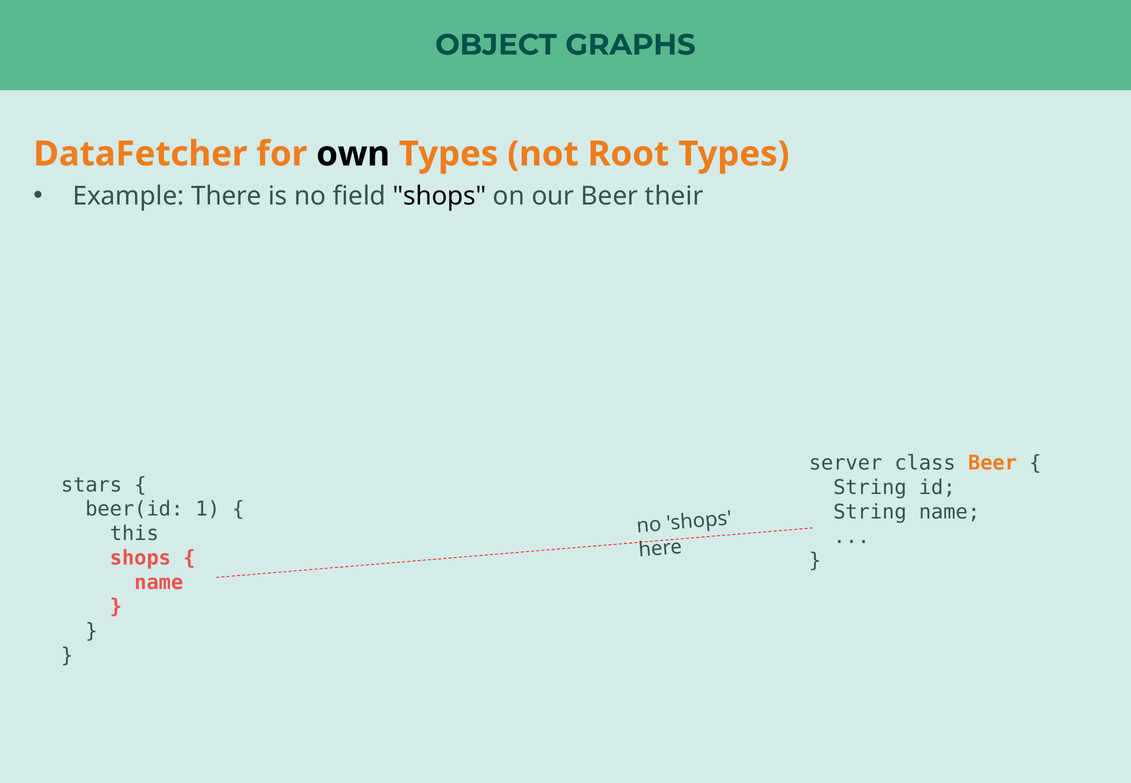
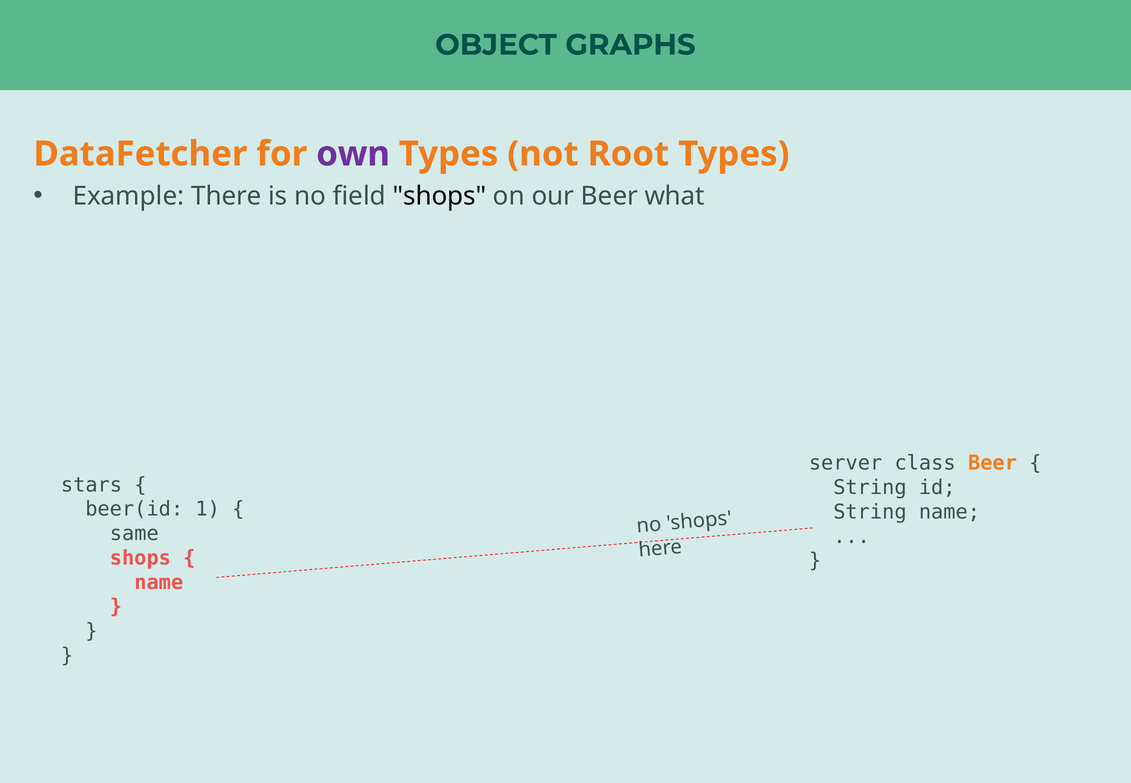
own colour: black -> purple
their: their -> what
this: this -> same
